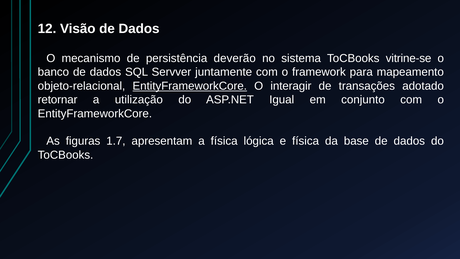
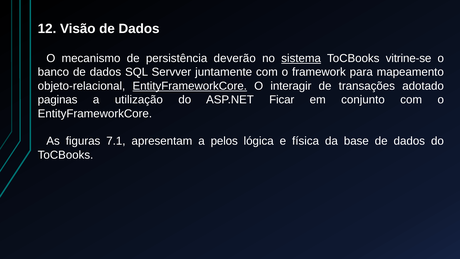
sistema underline: none -> present
retornar: retornar -> paginas
Igual: Igual -> Ficar
1.7: 1.7 -> 7.1
a física: física -> pelos
